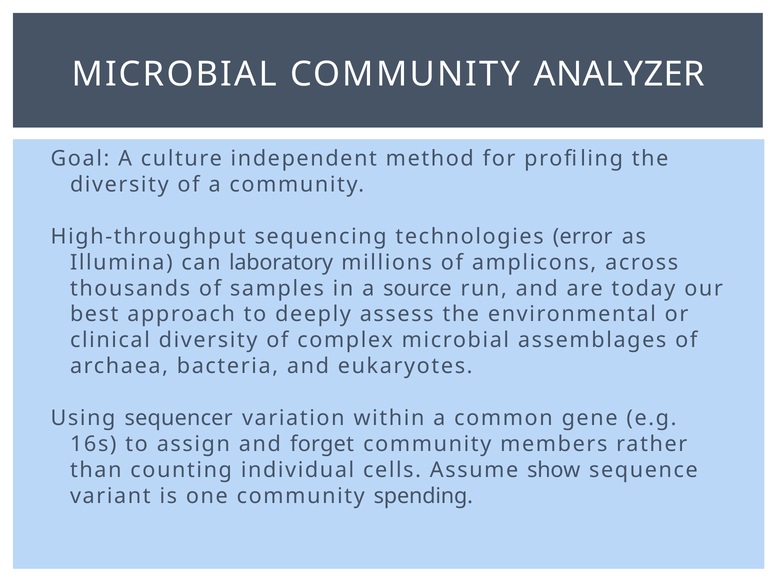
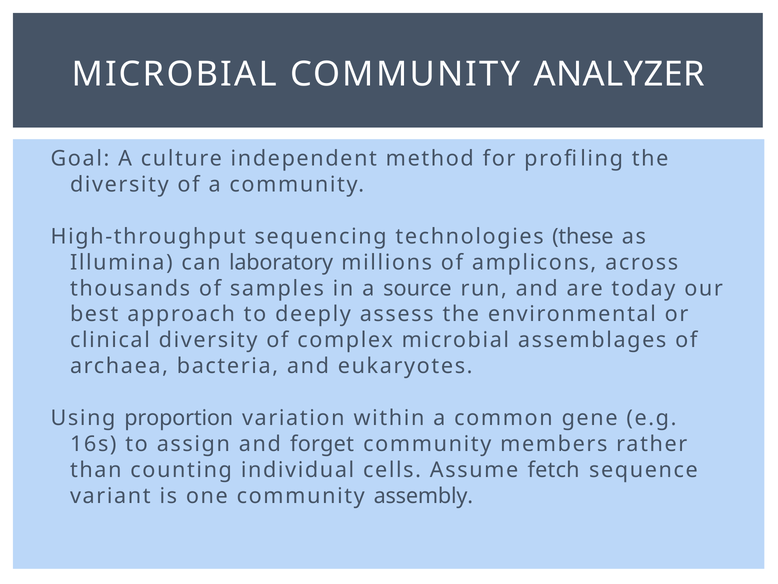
error: error -> these
sequencer: sequencer -> proportion
show: show -> fetch
spending: spending -> assembly
